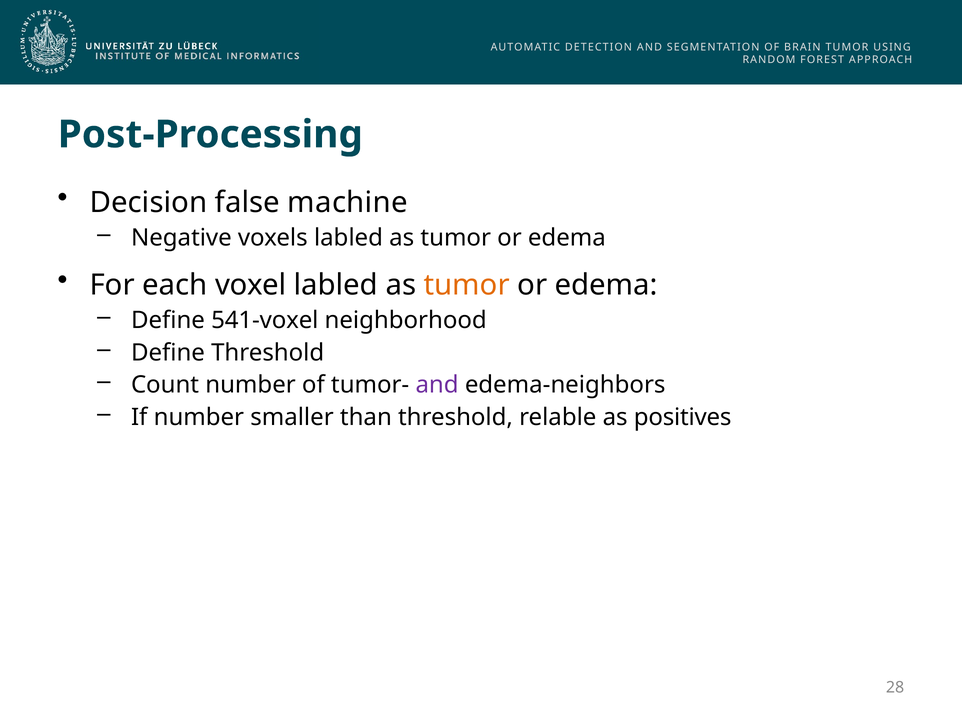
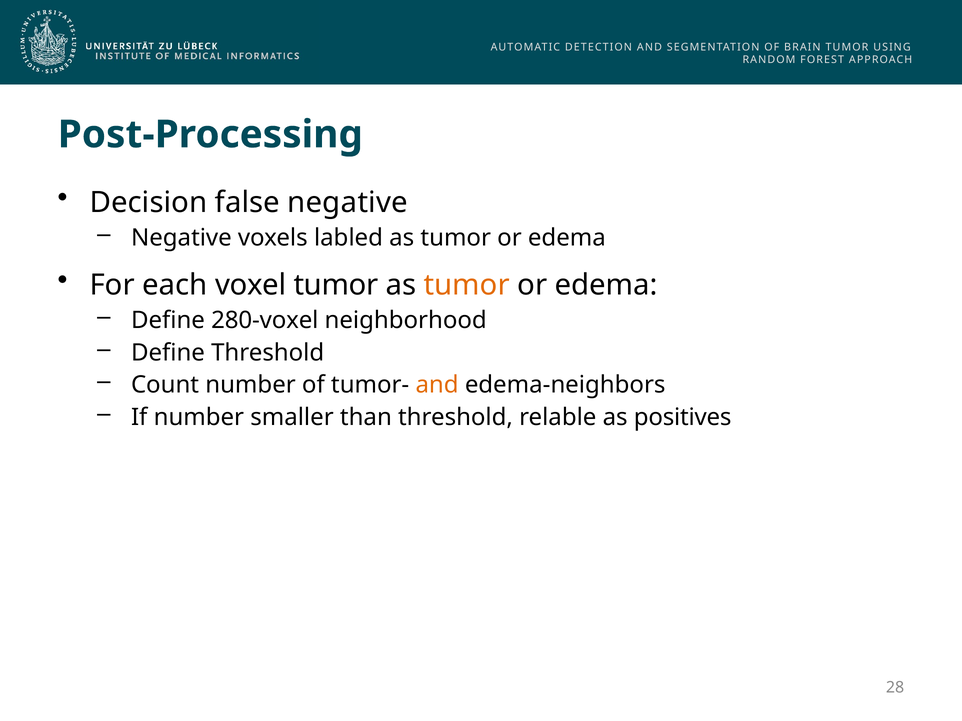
false machine: machine -> negative
voxel labled: labled -> tumor
541-voxel: 541-voxel -> 280-voxel
and at (437, 385) colour: purple -> orange
